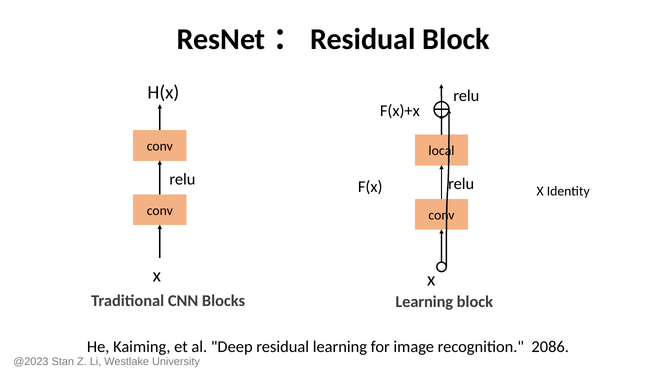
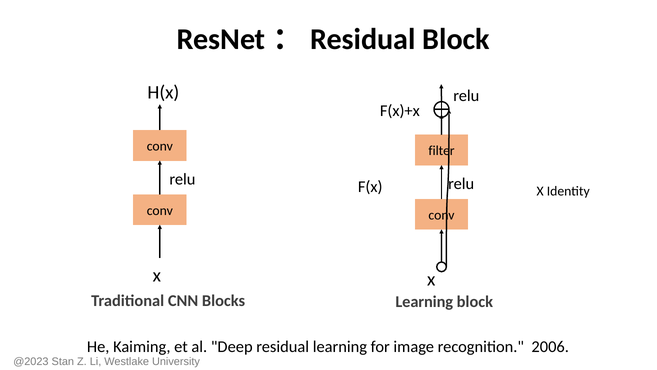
local: local -> filter
2086: 2086 -> 2006
